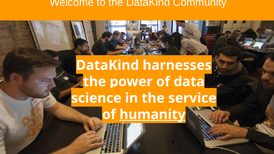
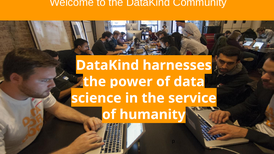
humanity underline: present -> none
